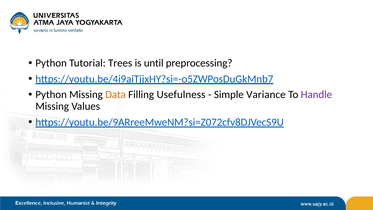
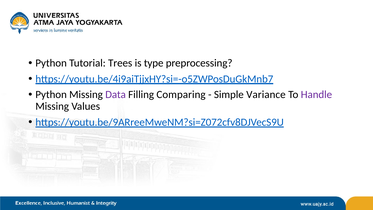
until: until -> type
Data colour: orange -> purple
Usefulness: Usefulness -> Comparing
